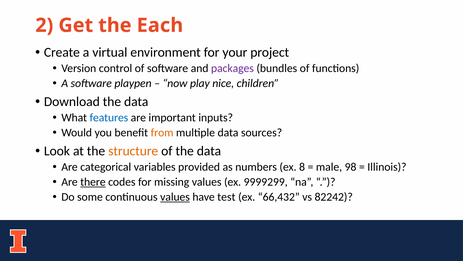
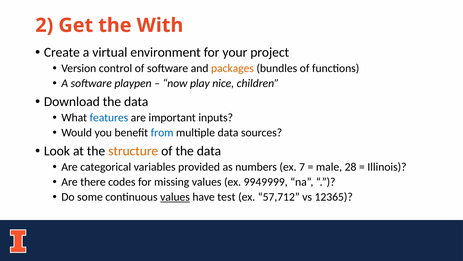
Each: Each -> With
packages colour: purple -> orange
from colour: orange -> blue
8: 8 -> 7
98: 98 -> 28
there underline: present -> none
9999299: 9999299 -> 9949999
66,432: 66,432 -> 57,712
82242: 82242 -> 12365
